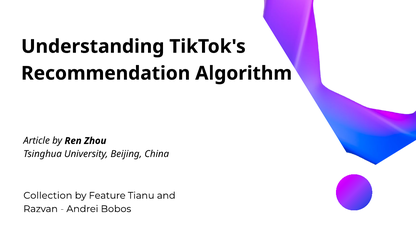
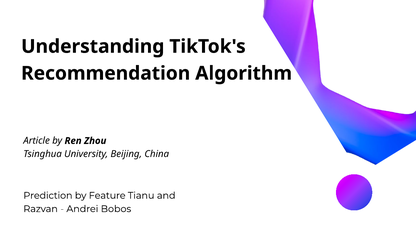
Collection: Collection -> Prediction
